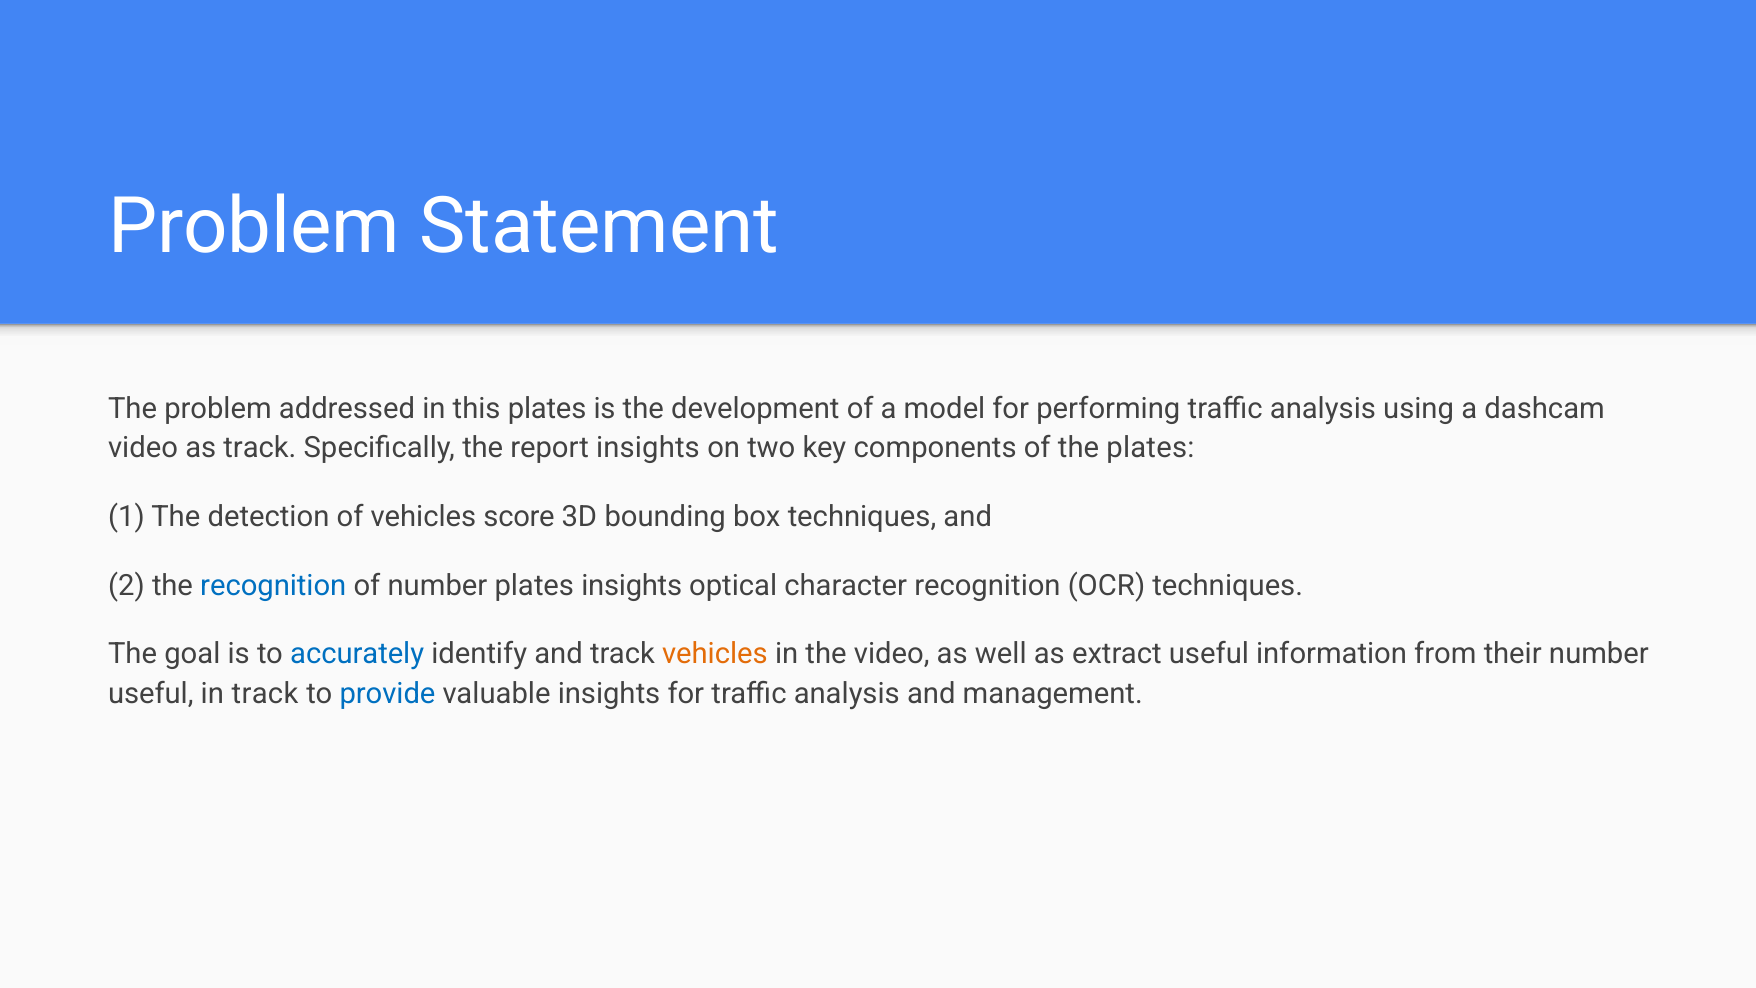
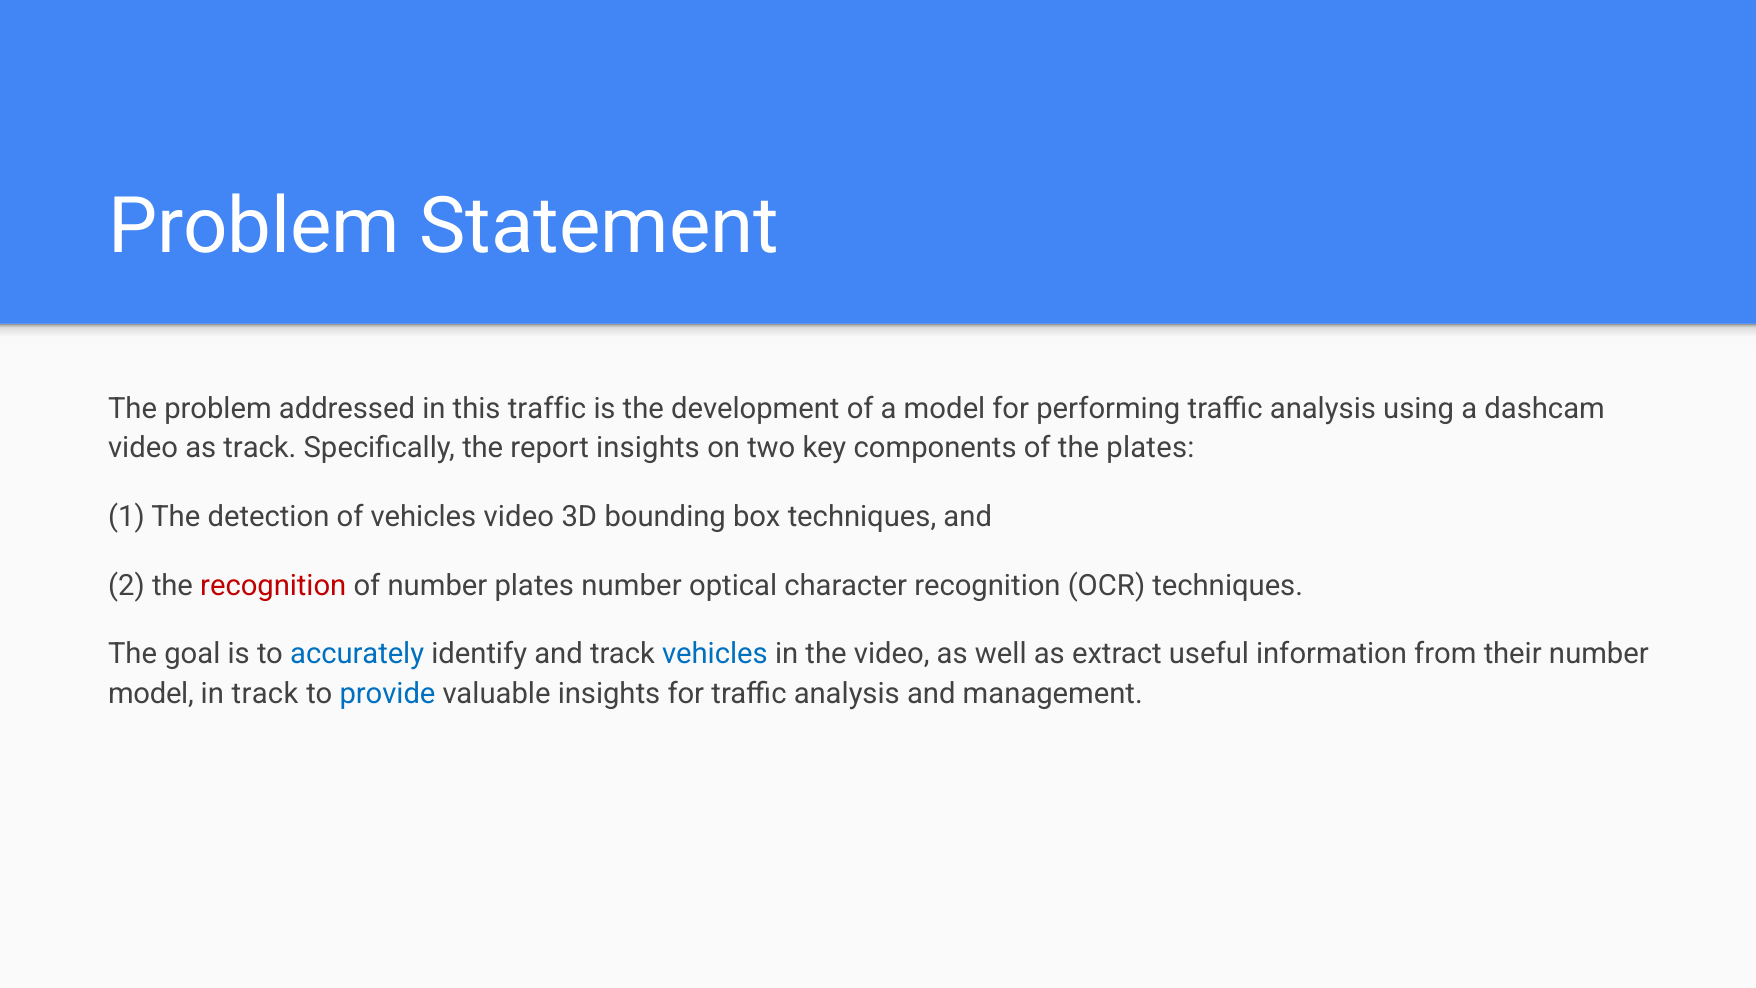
this plates: plates -> traffic
vehicles score: score -> video
recognition at (273, 586) colour: blue -> red
plates insights: insights -> number
vehicles at (715, 654) colour: orange -> blue
useful at (151, 694): useful -> model
